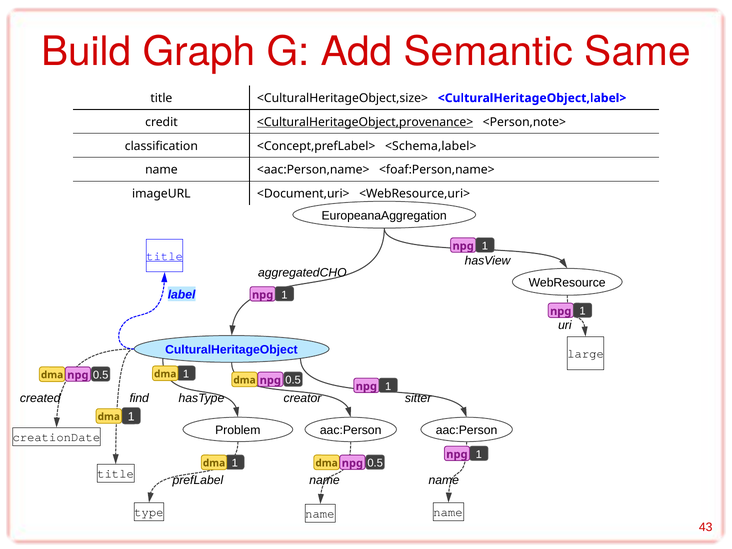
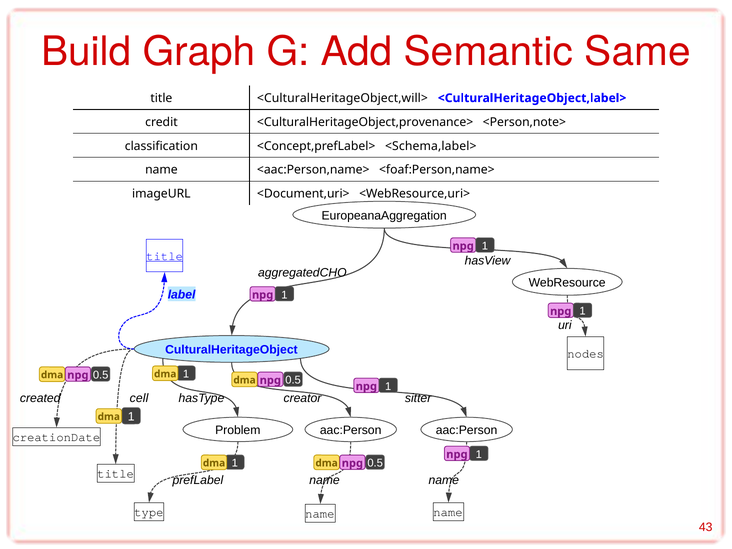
<CulturalHeritageObject,size>: <CulturalHeritageObject,size> -> <CulturalHeritageObject,will>
<CulturalHeritageObject,provenance> underline: present -> none
large: large -> nodes
find: find -> cell
